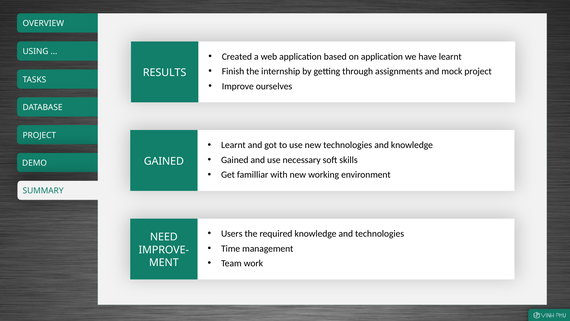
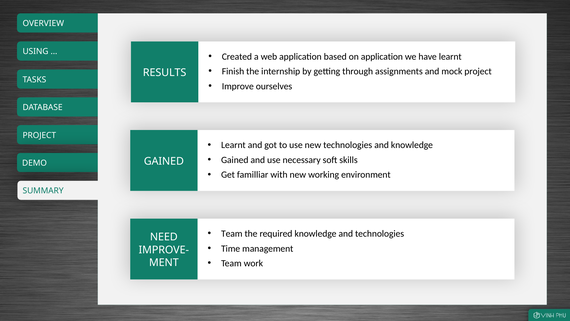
Users at (232, 233): Users -> Team
